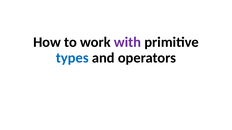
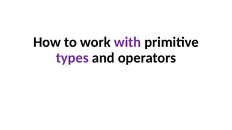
types colour: blue -> purple
